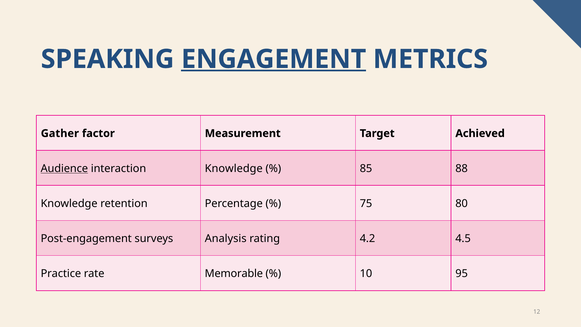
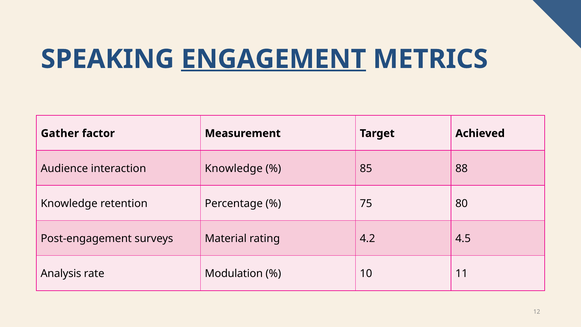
Audience underline: present -> none
Analysis: Analysis -> Material
Practice: Practice -> Analysis
Memorable: Memorable -> Modulation
95: 95 -> 11
